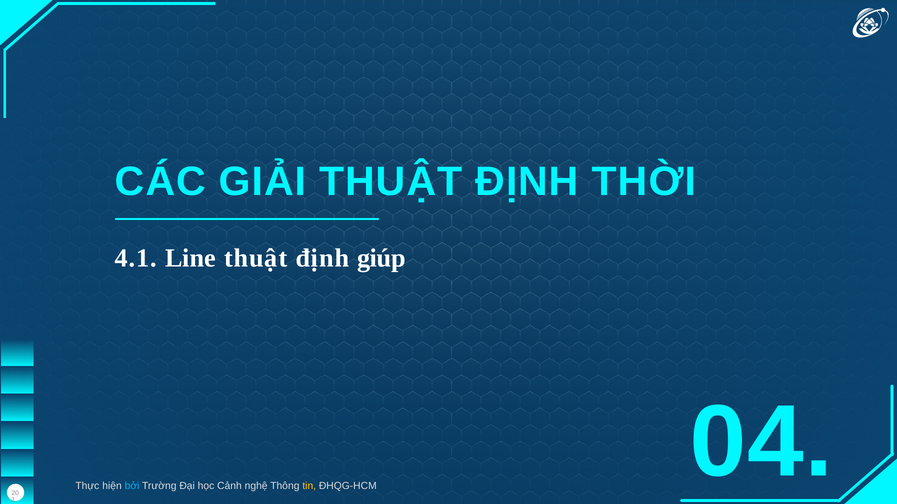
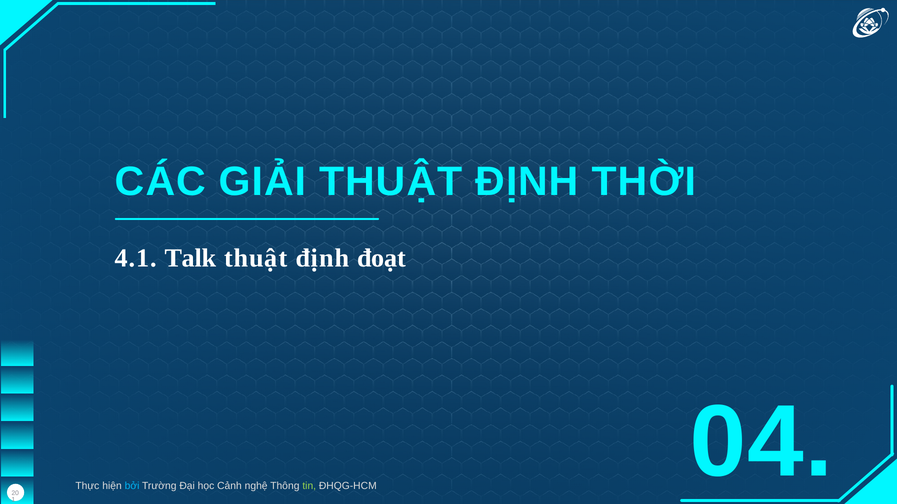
Line: Line -> Talk
giúp: giúp -> đoạt
tin colour: yellow -> light green
